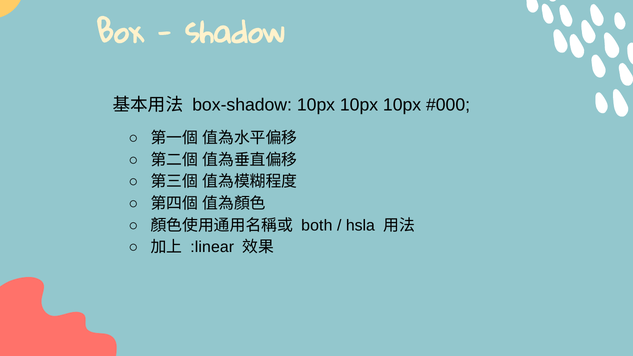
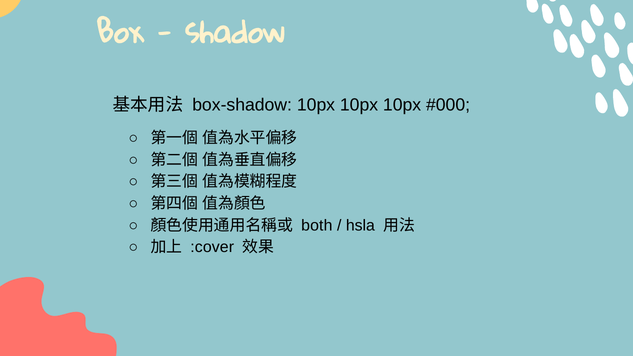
:linear: :linear -> :cover
